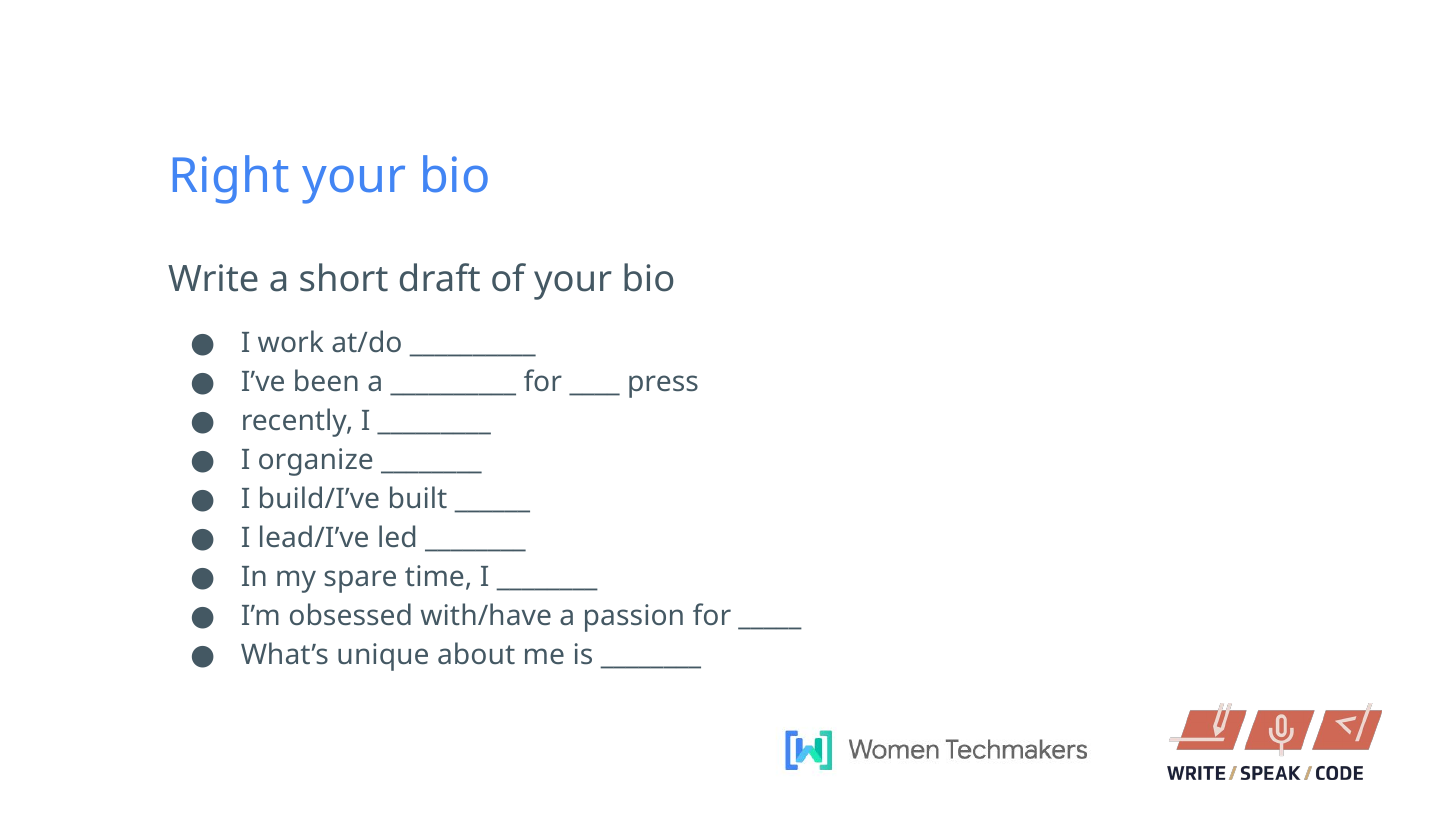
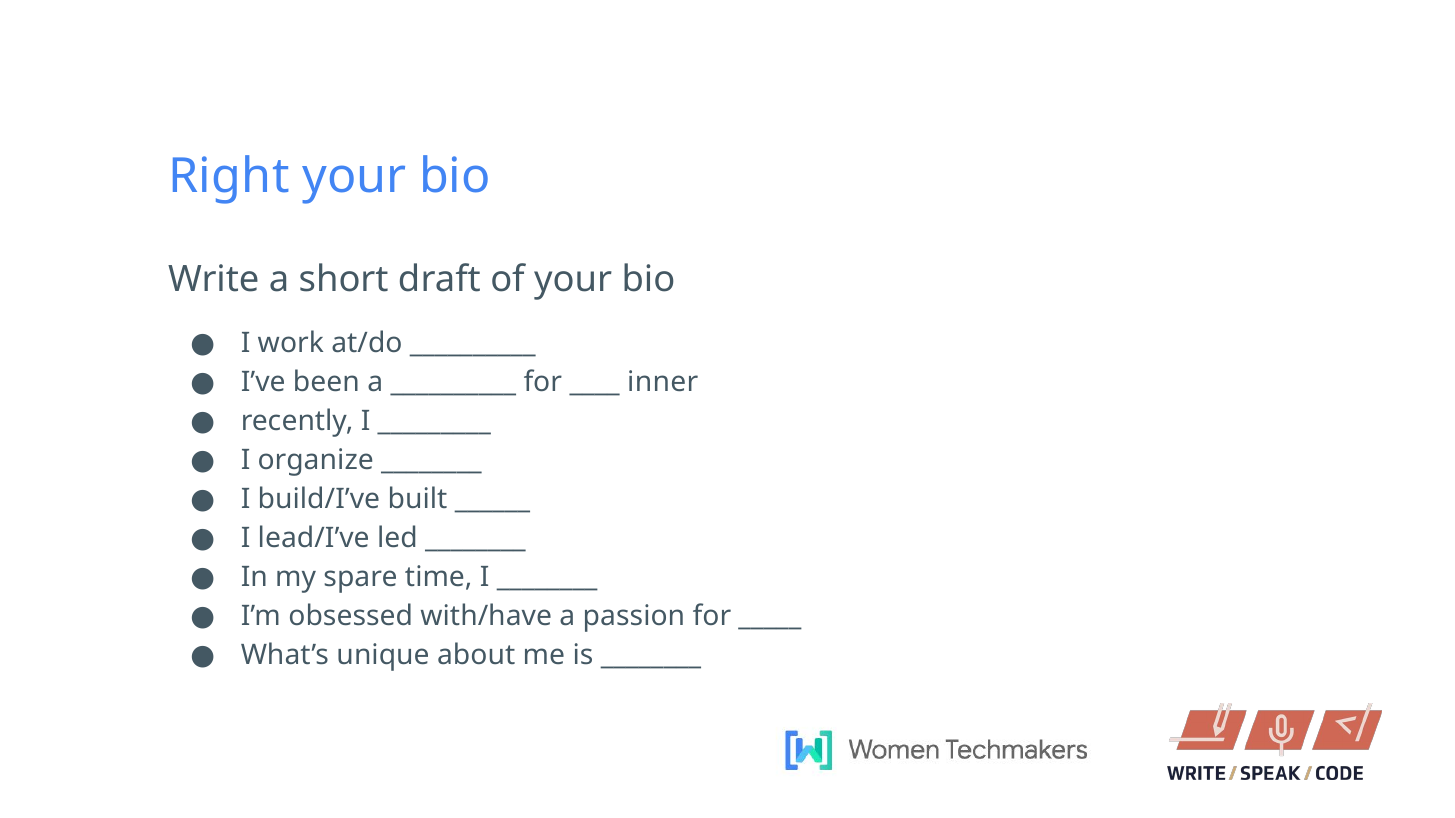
press: press -> inner
